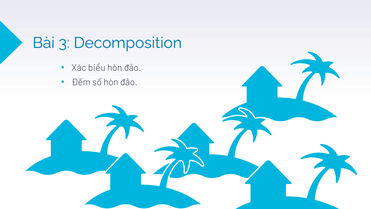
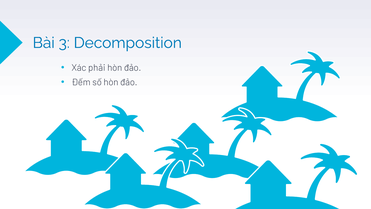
biểu: biểu -> phải
